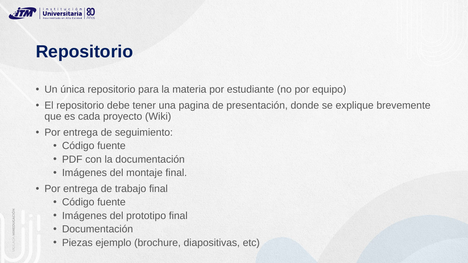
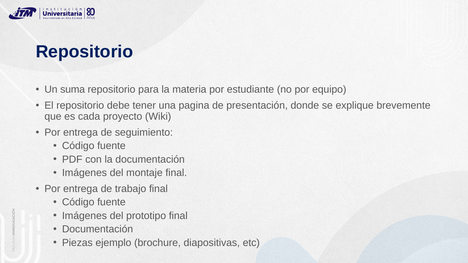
única: única -> suma
